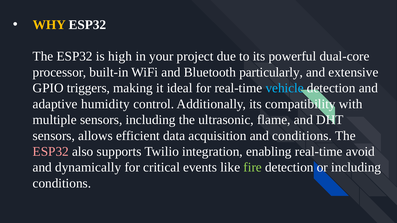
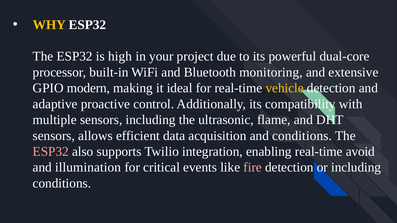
particularly: particularly -> monitoring
triggers: triggers -> modern
vehicle colour: light blue -> yellow
humidity: humidity -> proactive
dynamically: dynamically -> illumination
fire colour: light green -> pink
